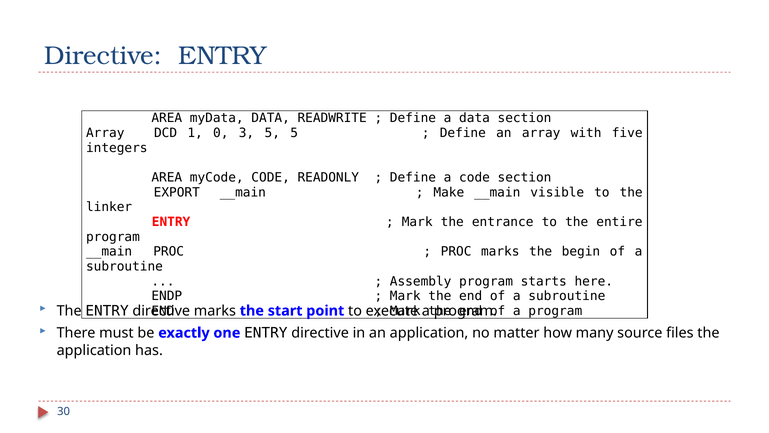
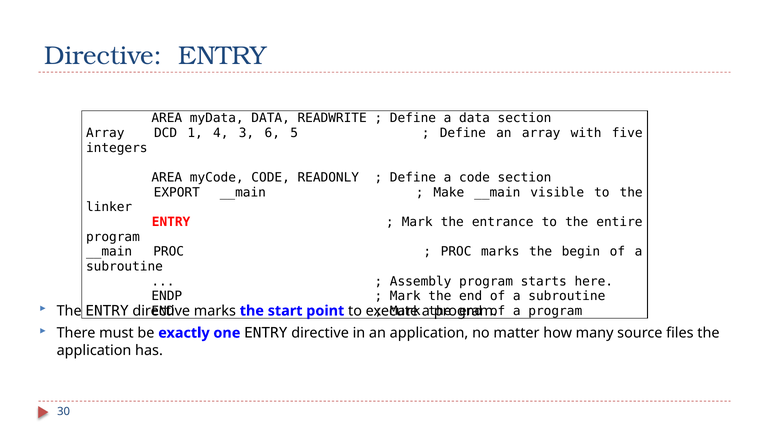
0: 0 -> 4
3 5: 5 -> 6
